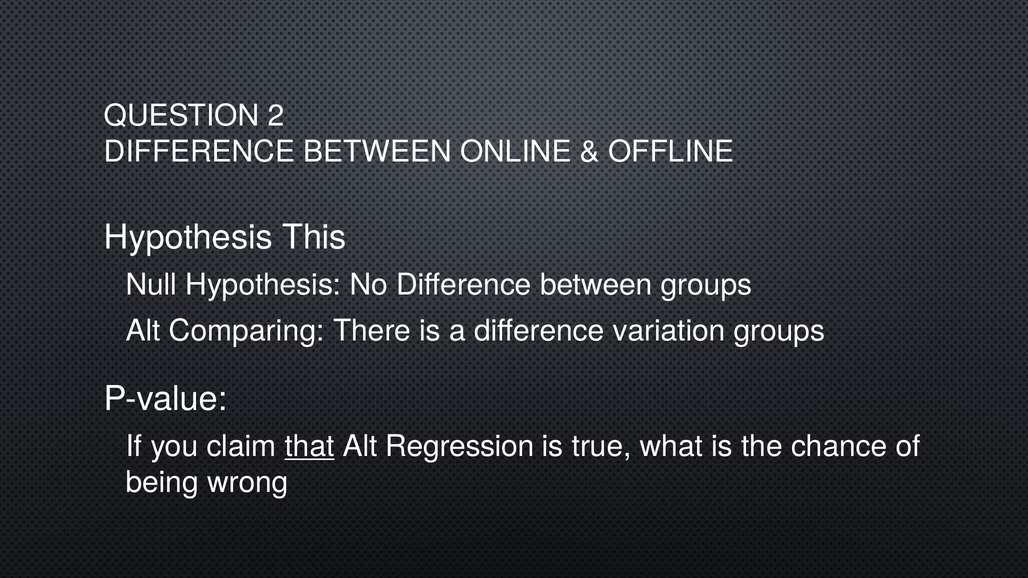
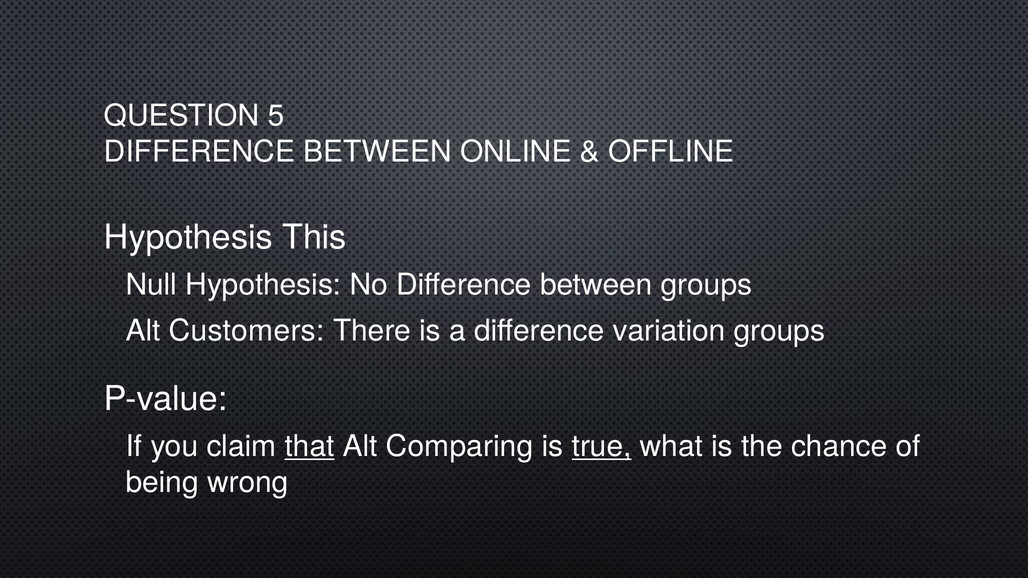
2: 2 -> 5
Comparing: Comparing -> Customers
Regression: Regression -> Comparing
true underline: none -> present
